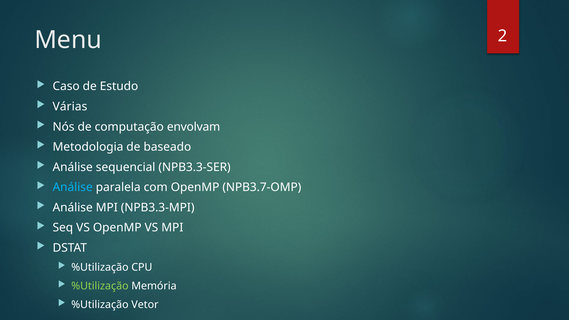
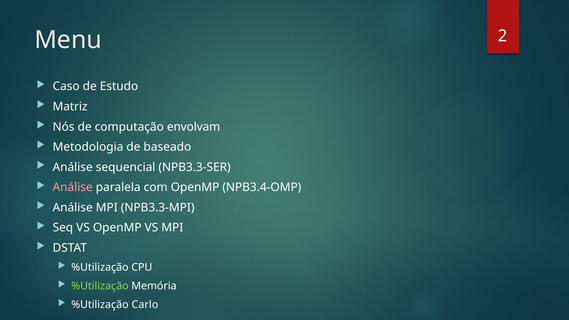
Várias: Várias -> Matriz
Análise at (73, 187) colour: light blue -> pink
NPB3.7-OMP: NPB3.7-OMP -> NPB3.4-OMP
Vetor: Vetor -> Carlo
